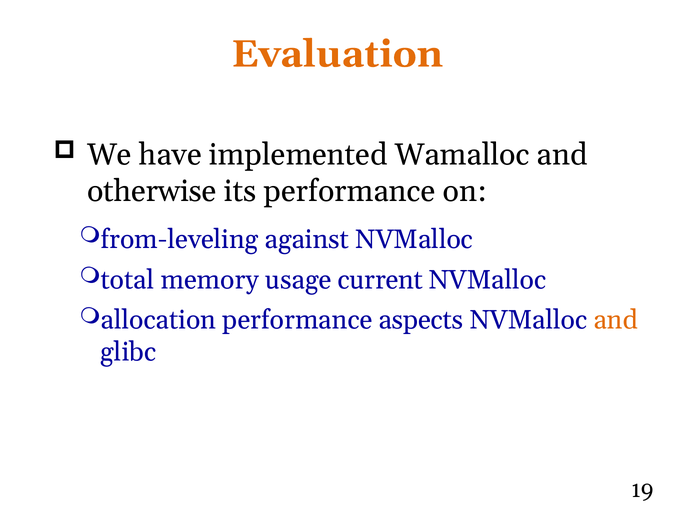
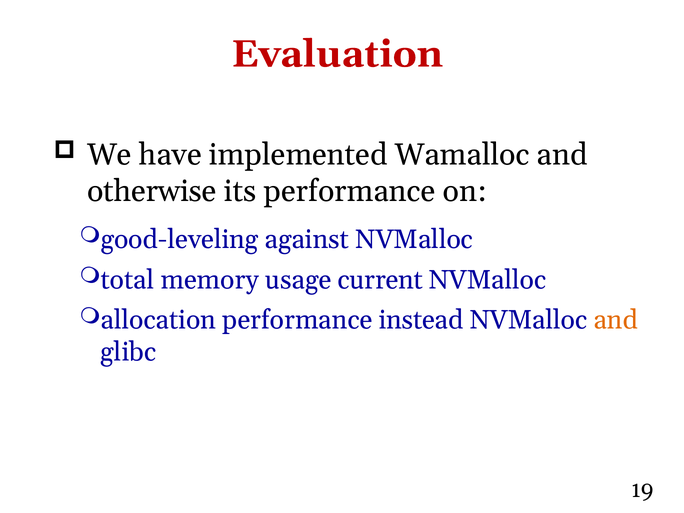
Evaluation colour: orange -> red
from-leveling: from-leveling -> good-leveling
aspects: aspects -> instead
